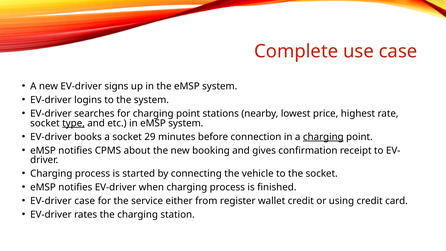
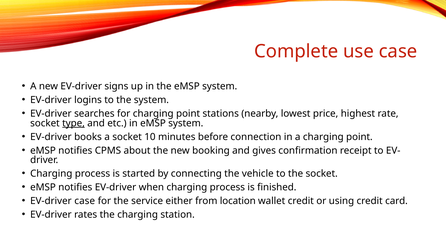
29: 29 -> 10
charging at (323, 137) underline: present -> none
register: register -> location
